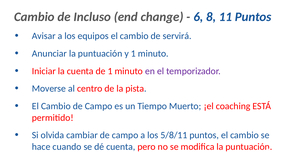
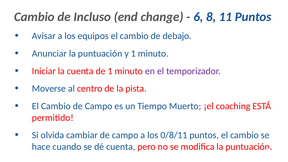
servirá: servirá -> debajo
5/8/11: 5/8/11 -> 0/8/11
